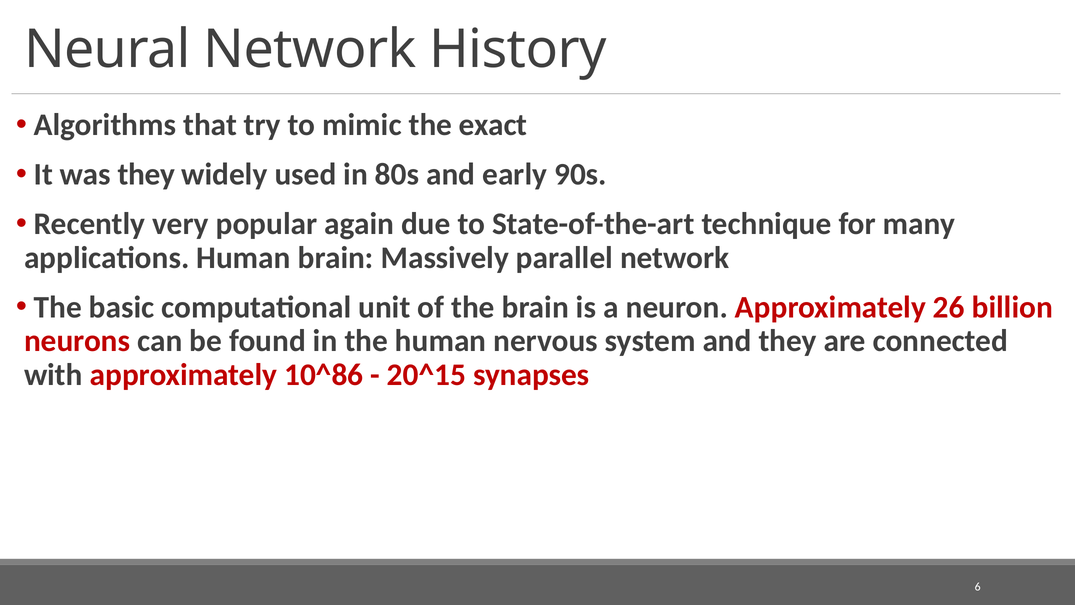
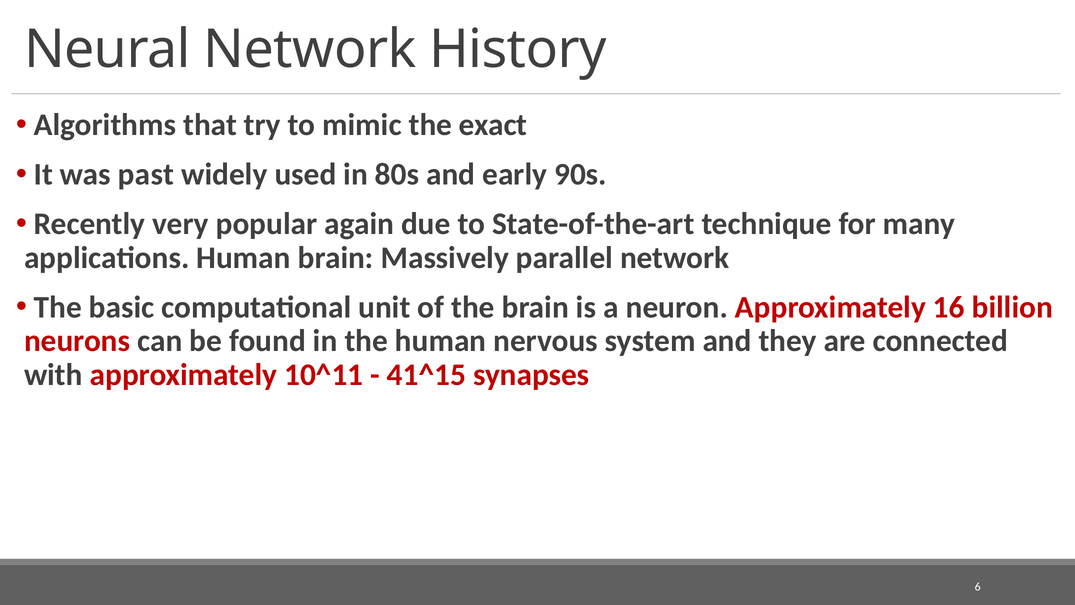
was they: they -> past
26: 26 -> 16
10^86: 10^86 -> 10^11
20^15: 20^15 -> 41^15
